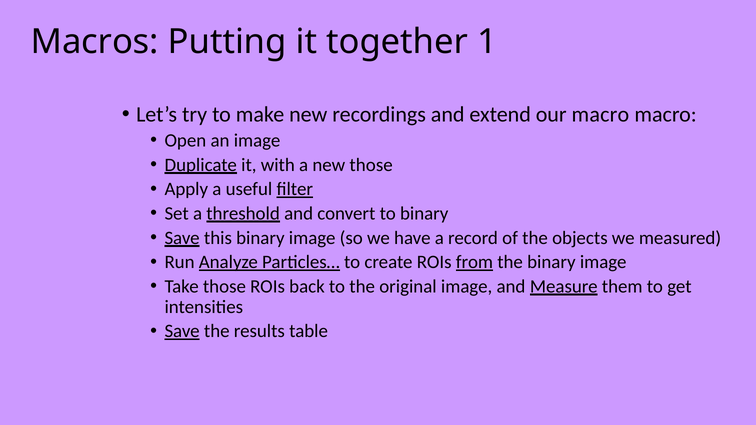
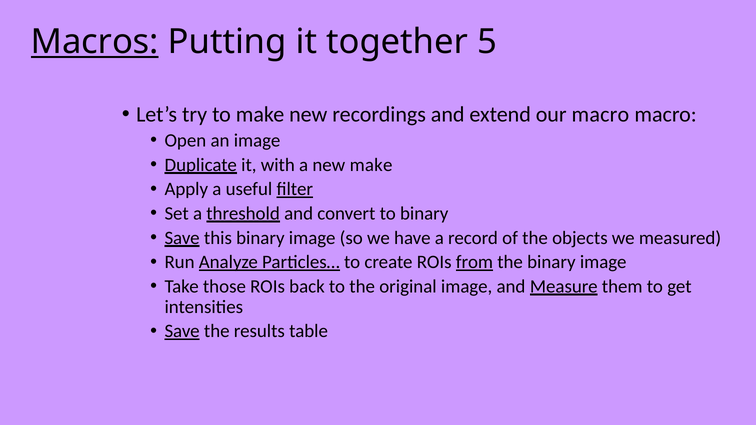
Macros underline: none -> present
1: 1 -> 5
new those: those -> make
